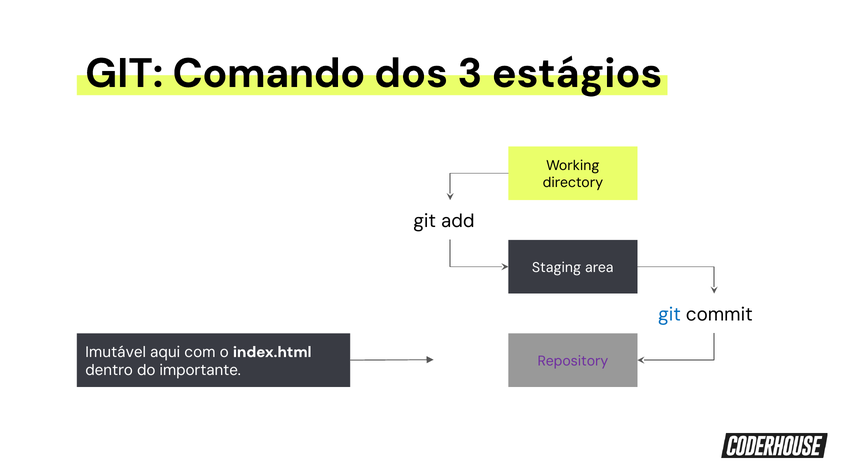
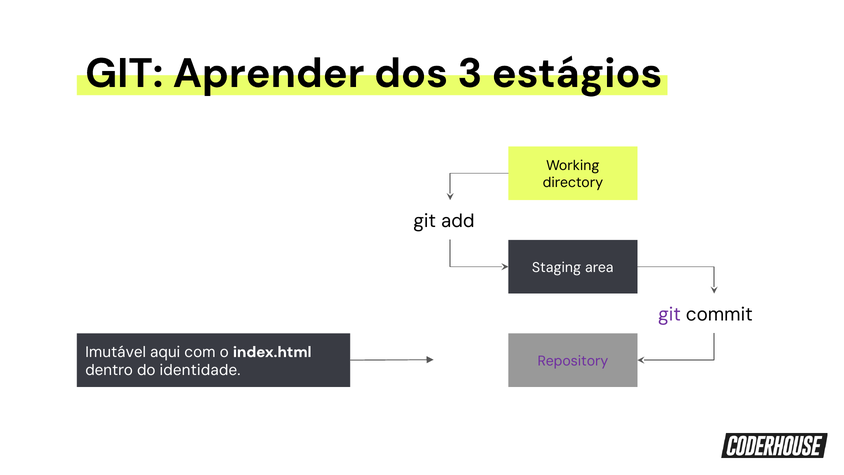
Comando: Comando -> Aprender
git at (669, 314) colour: blue -> purple
importante: importante -> identidade
